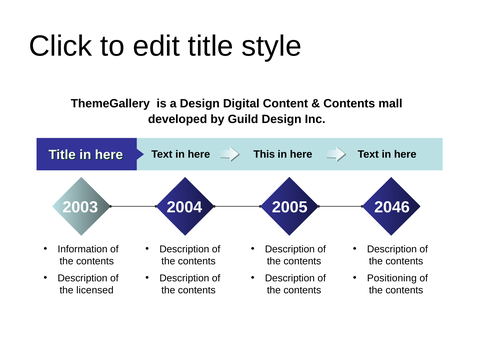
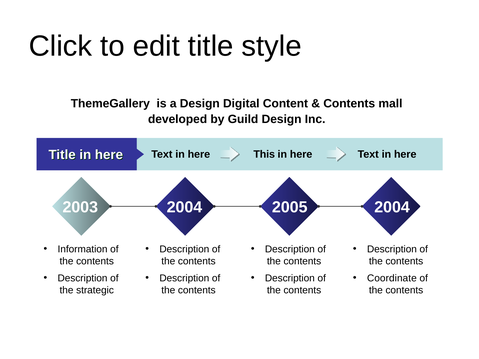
2005 2046: 2046 -> 2004
Positioning: Positioning -> Coordinate
licensed: licensed -> strategic
